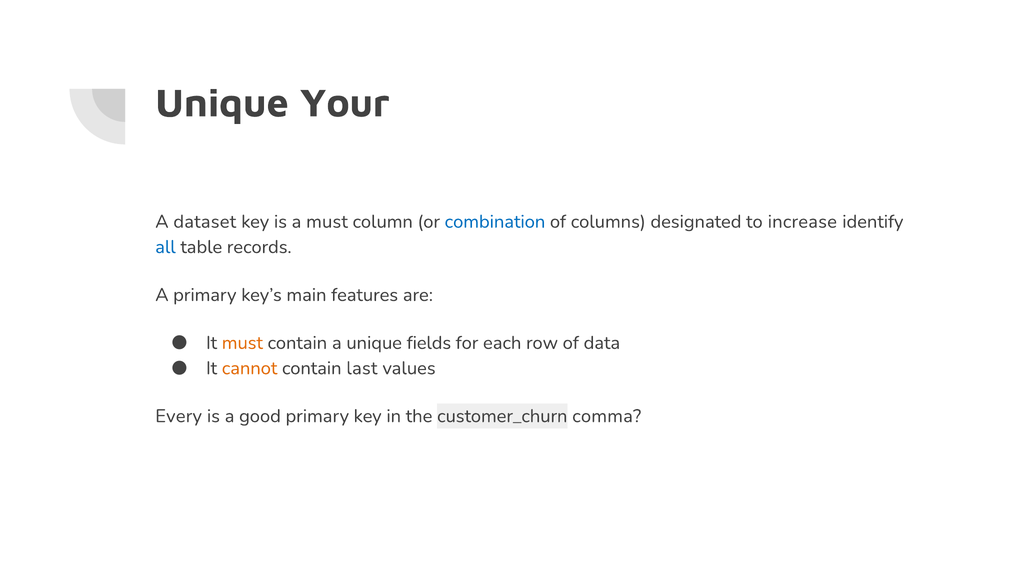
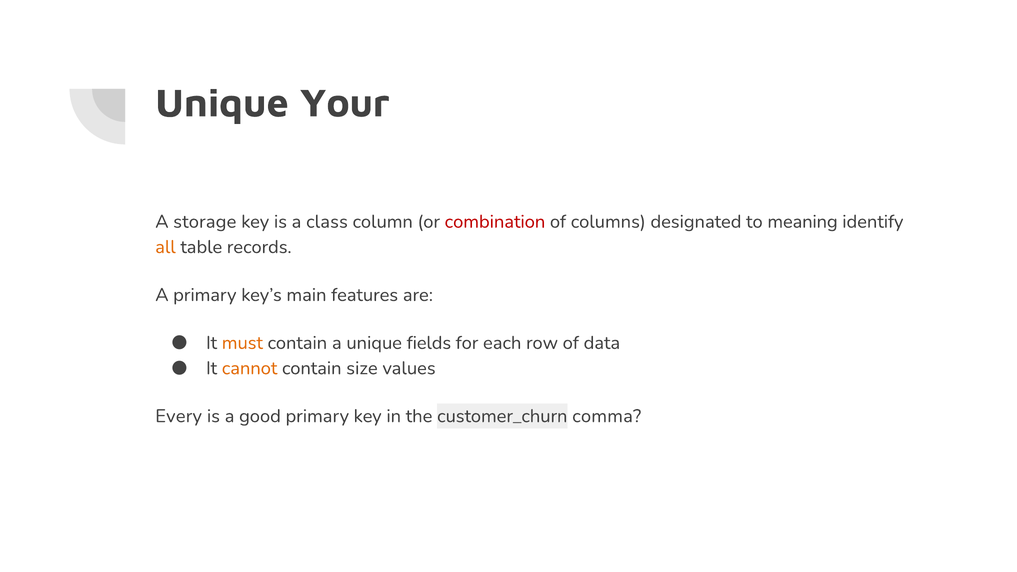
dataset: dataset -> storage
a must: must -> class
combination colour: blue -> red
increase: increase -> meaning
all colour: blue -> orange
last: last -> size
